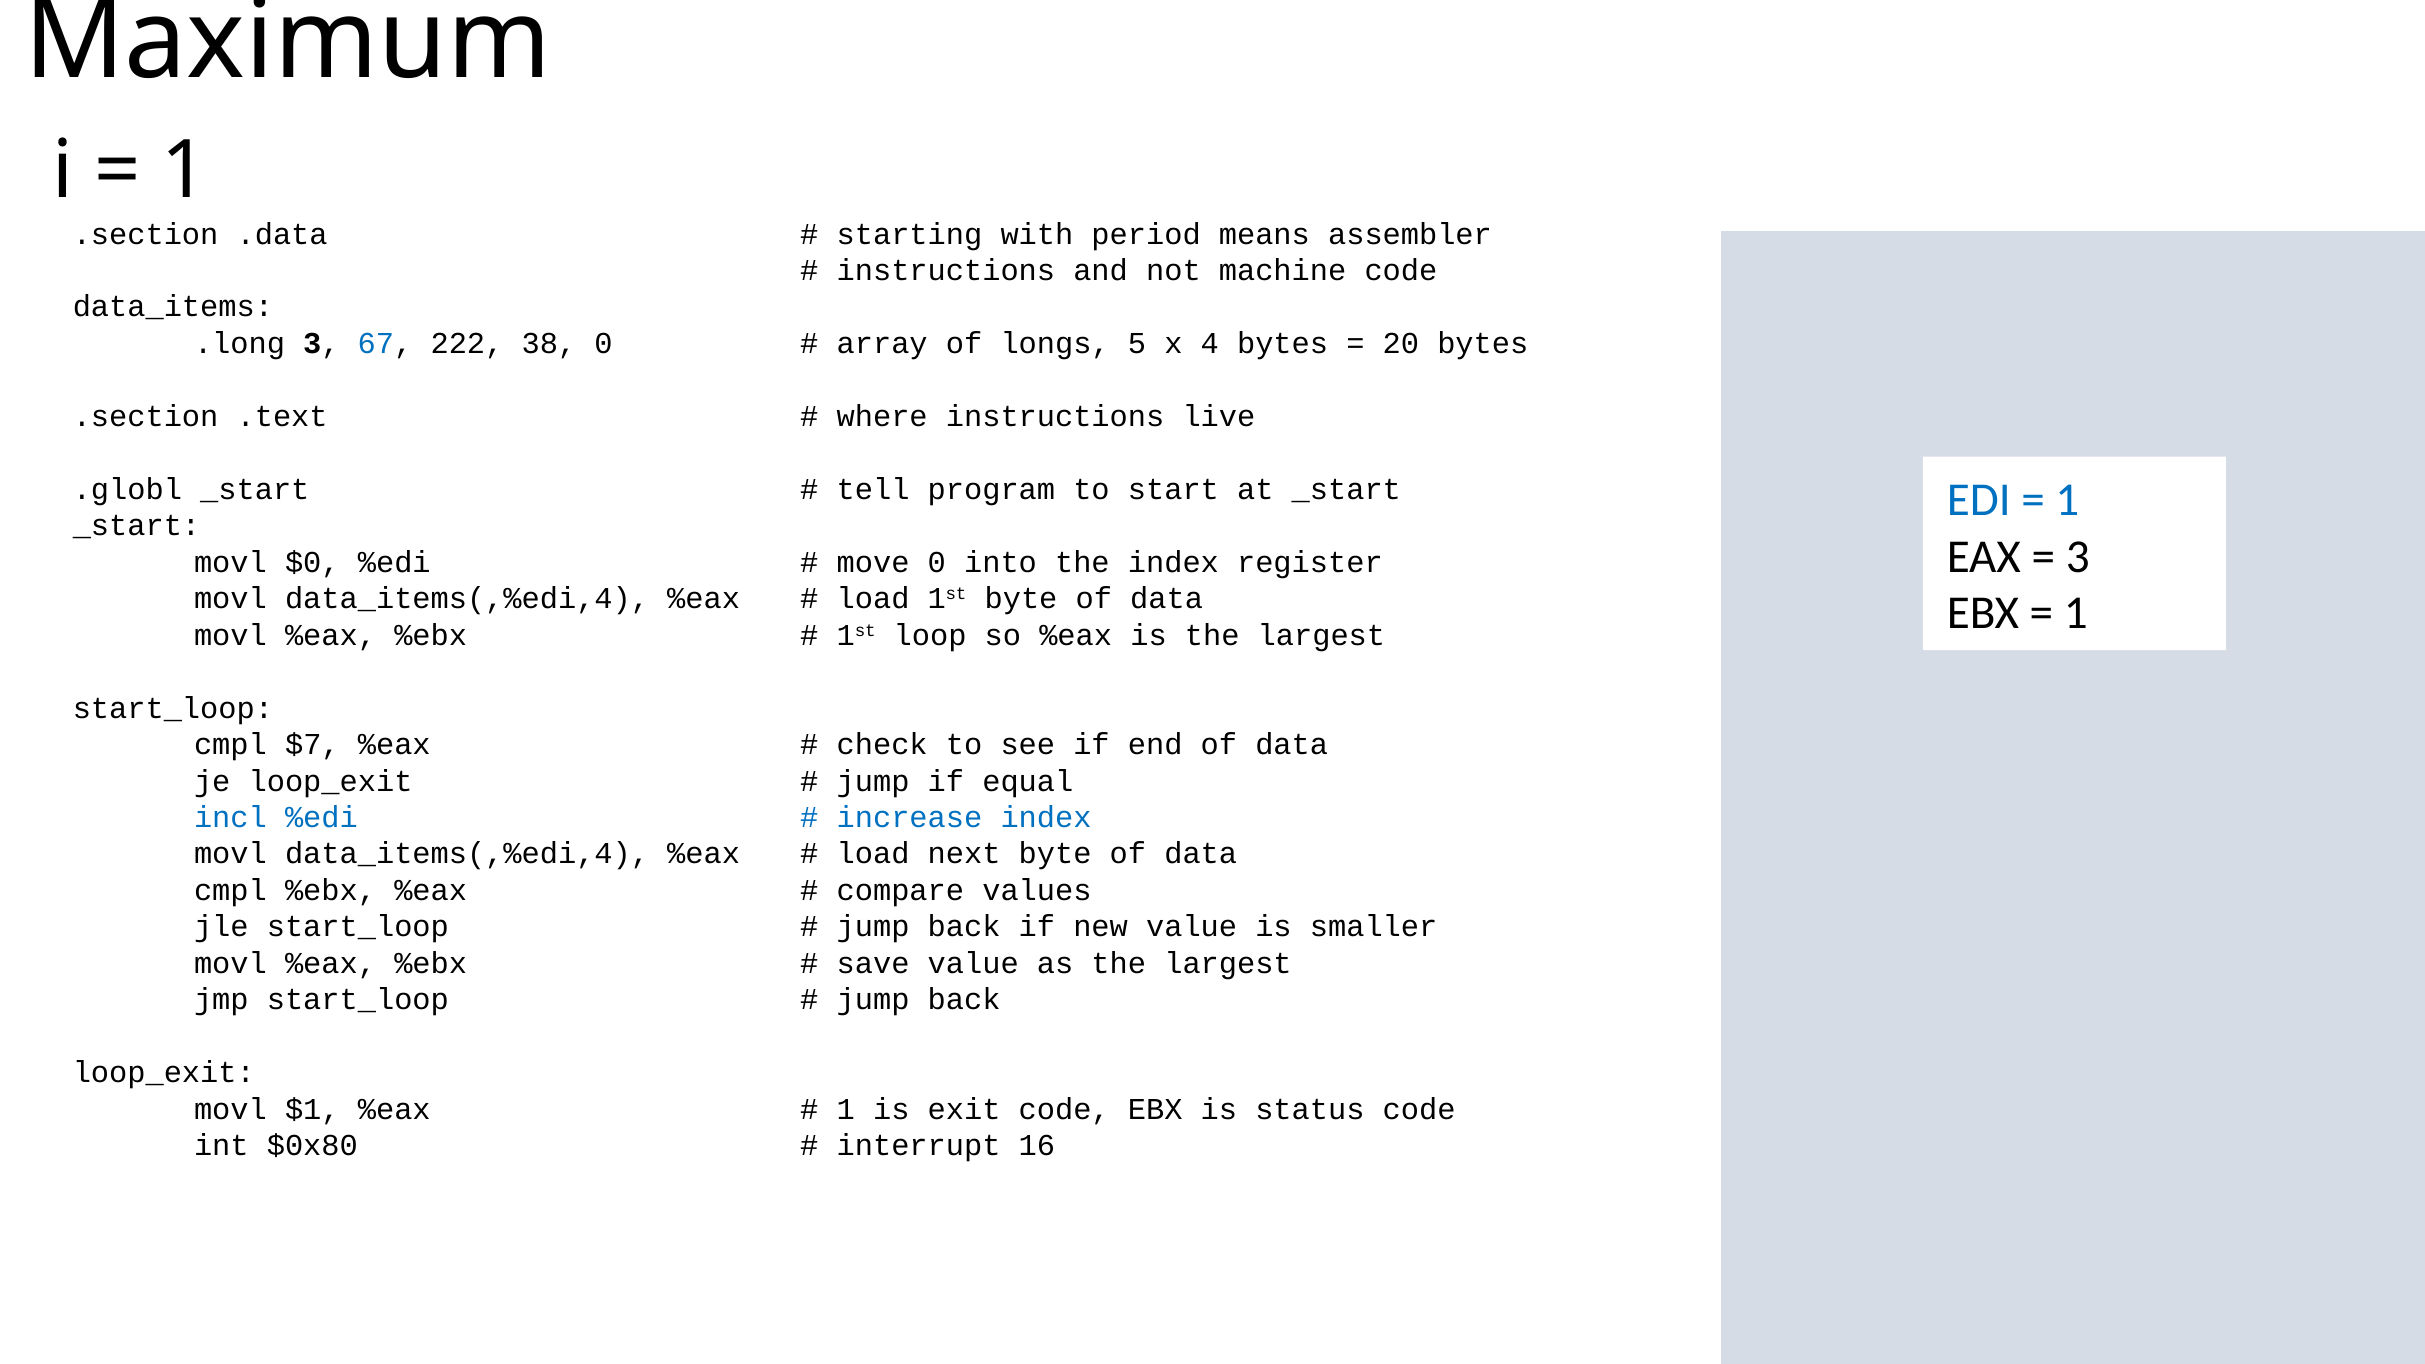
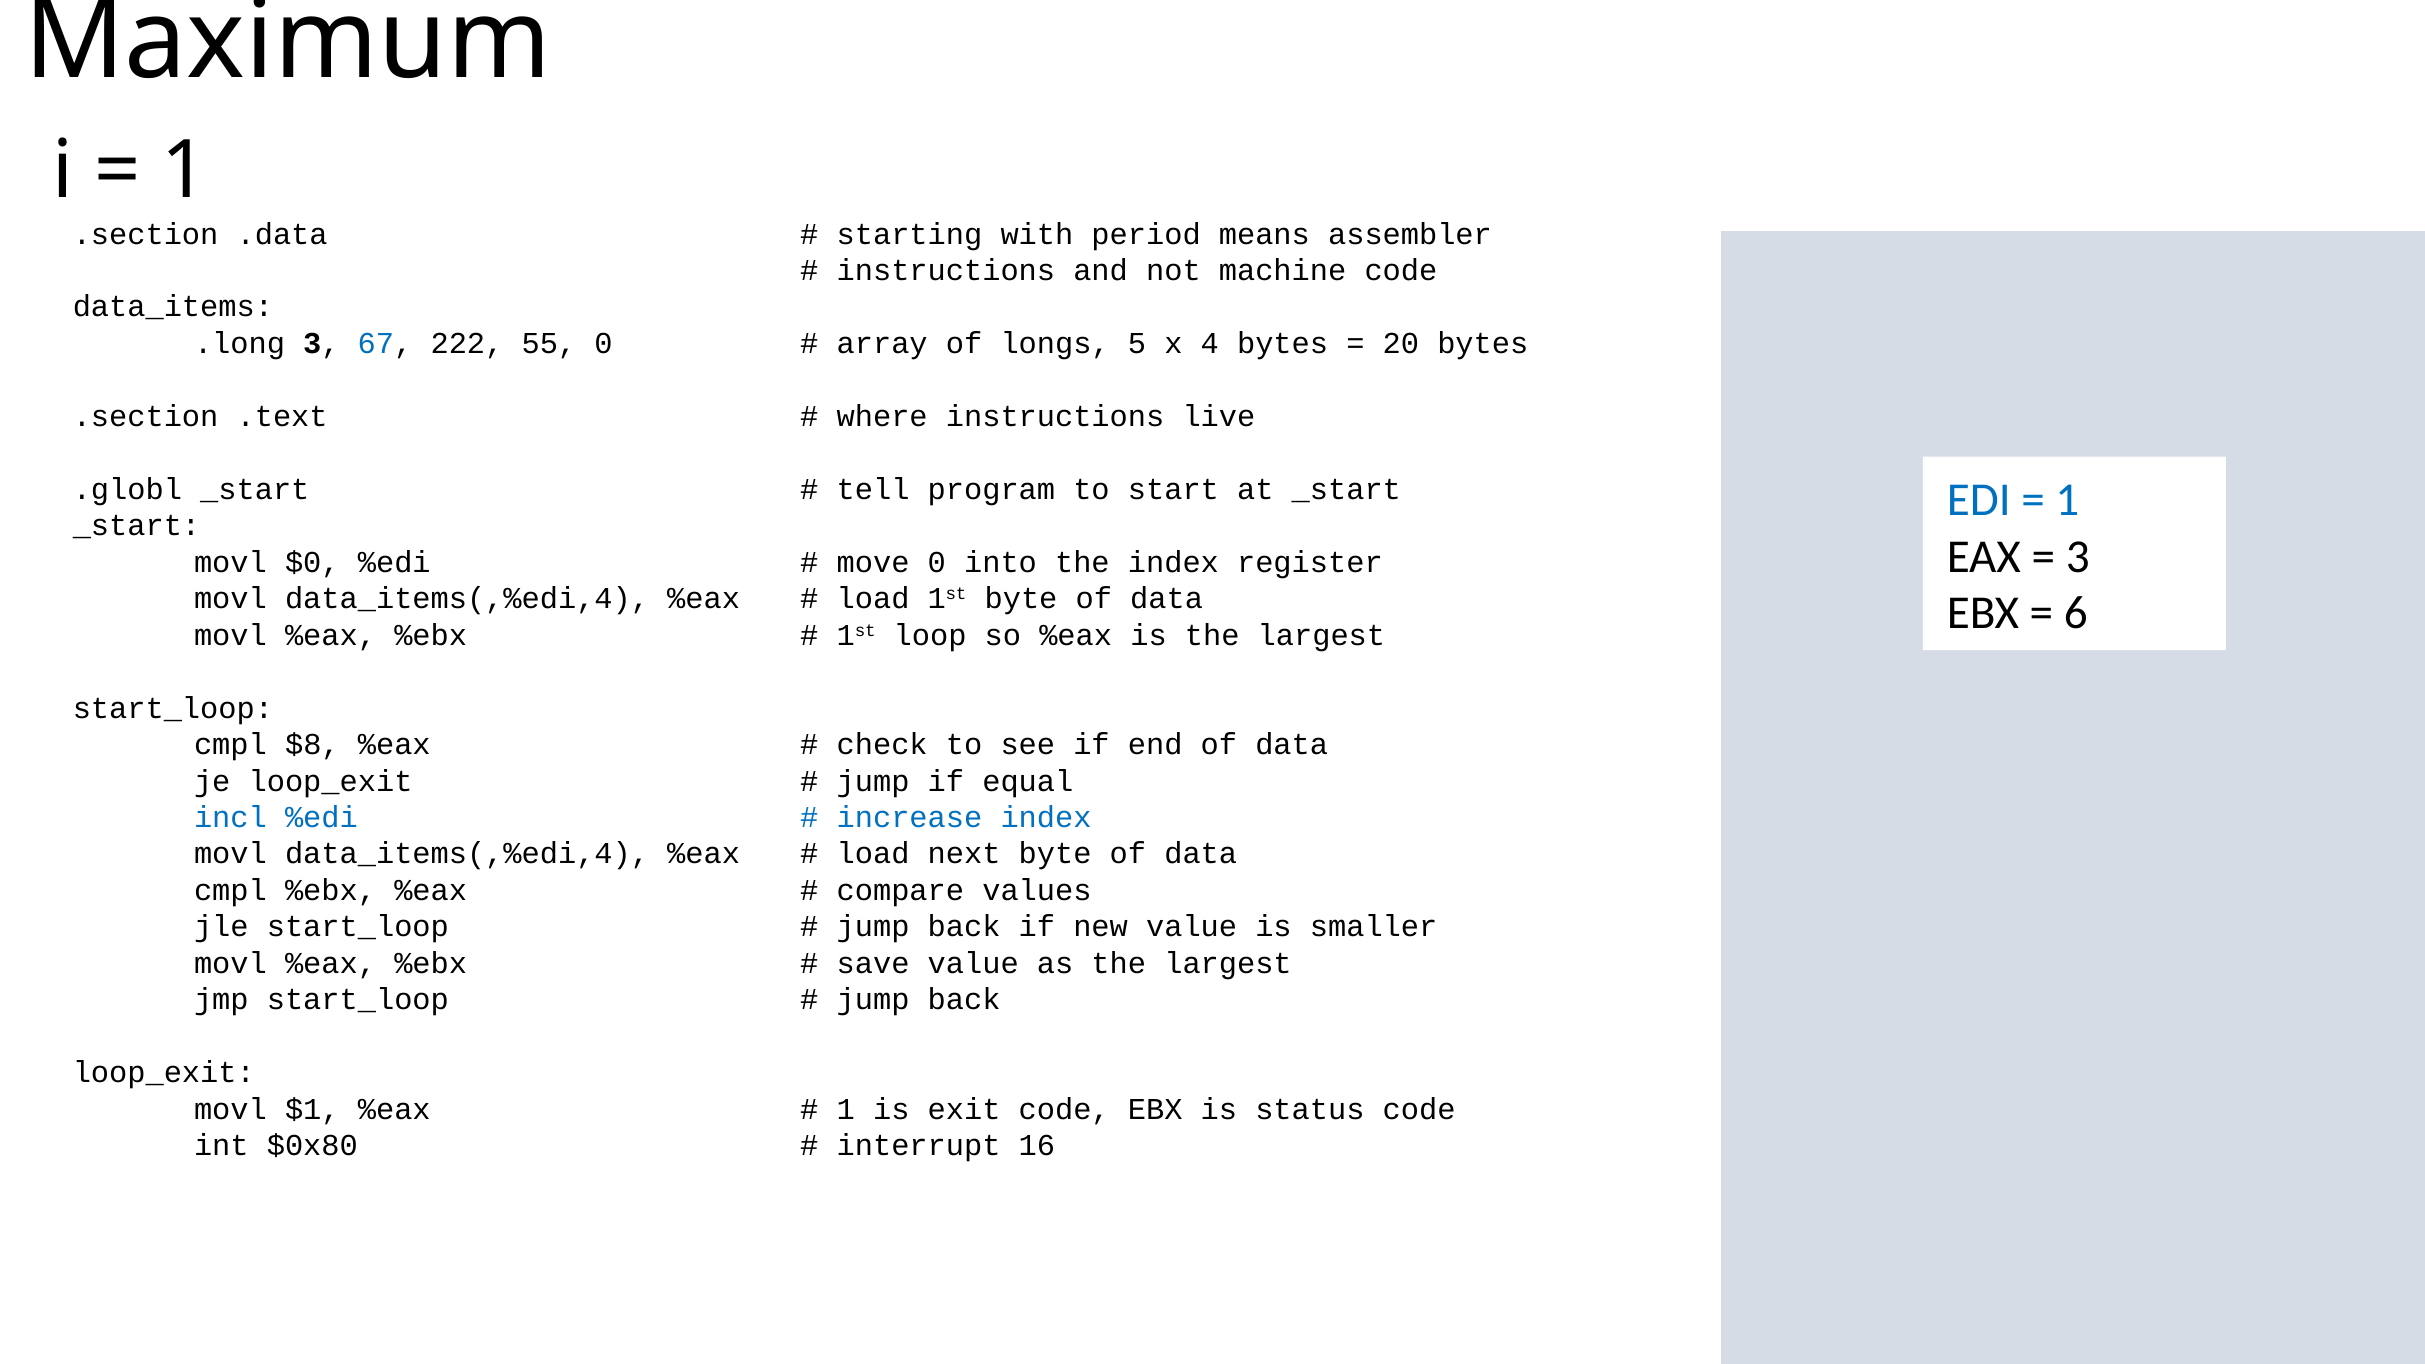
38: 38 -> 55
1 at (2076, 613): 1 -> 6
$7: $7 -> $8
